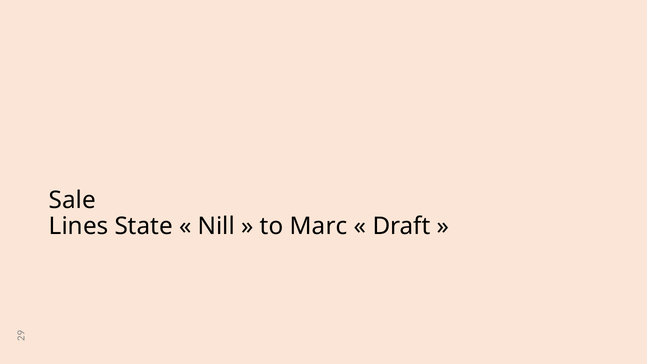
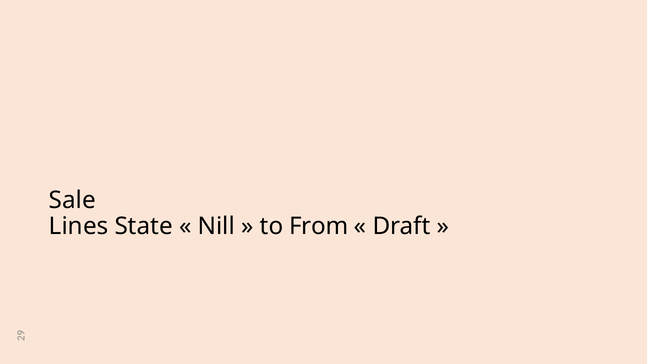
Marc: Marc -> From
